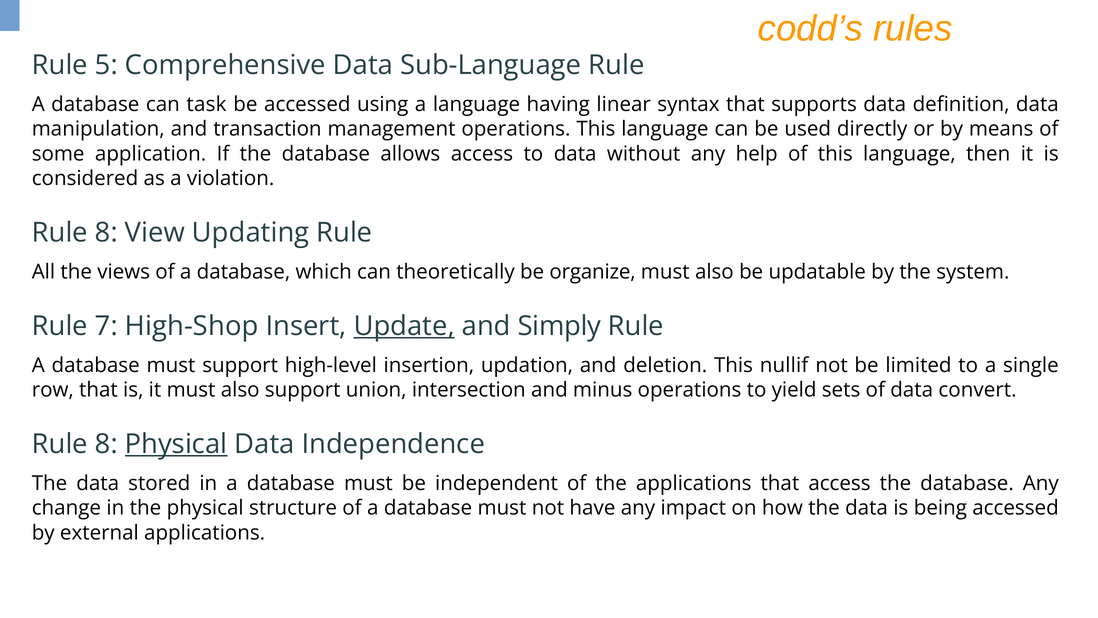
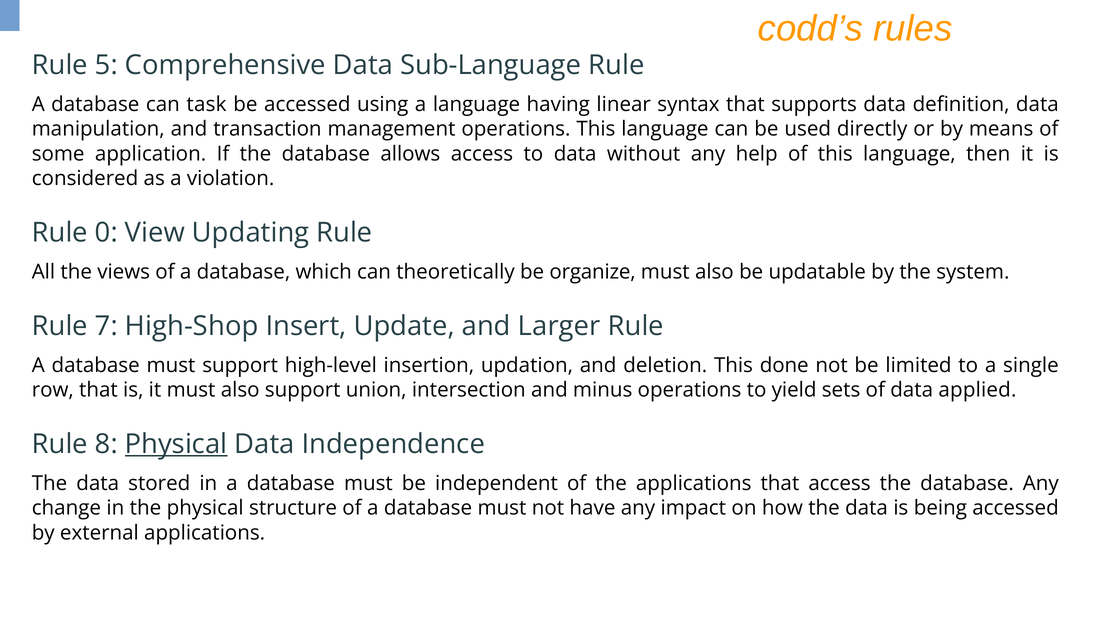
8 at (106, 233): 8 -> 0
Update underline: present -> none
Simply: Simply -> Larger
nullif: nullif -> done
convert: convert -> applied
